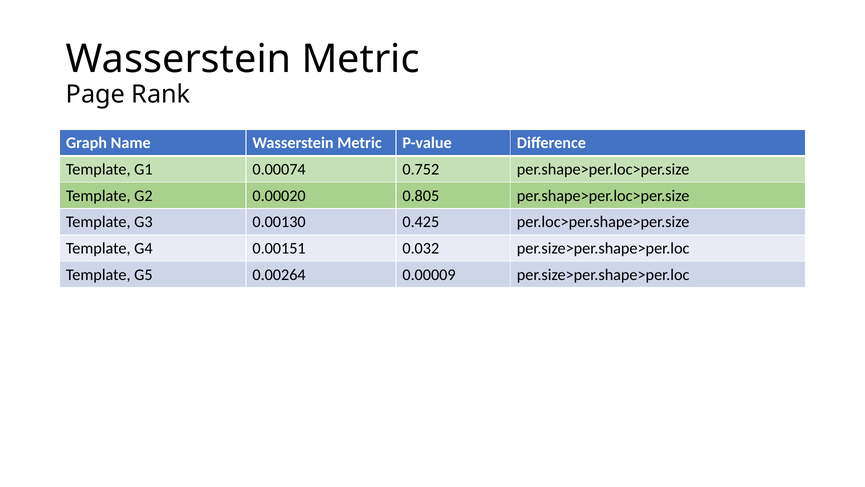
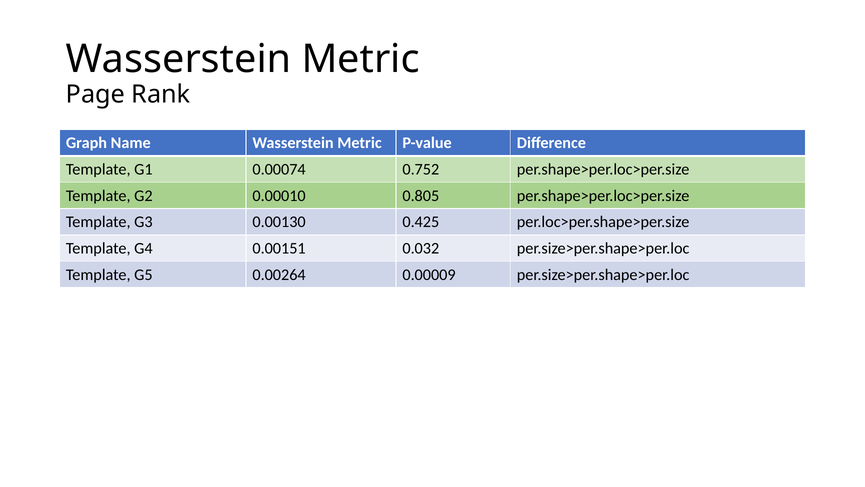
0.00020: 0.00020 -> 0.00010
